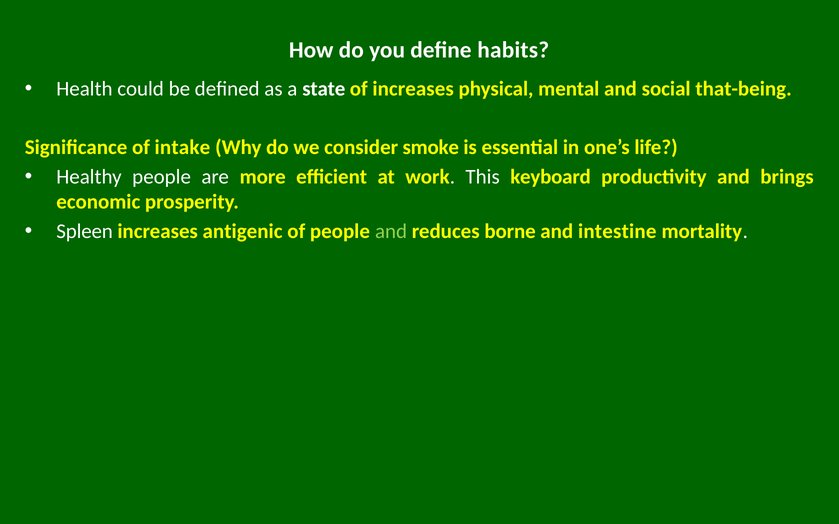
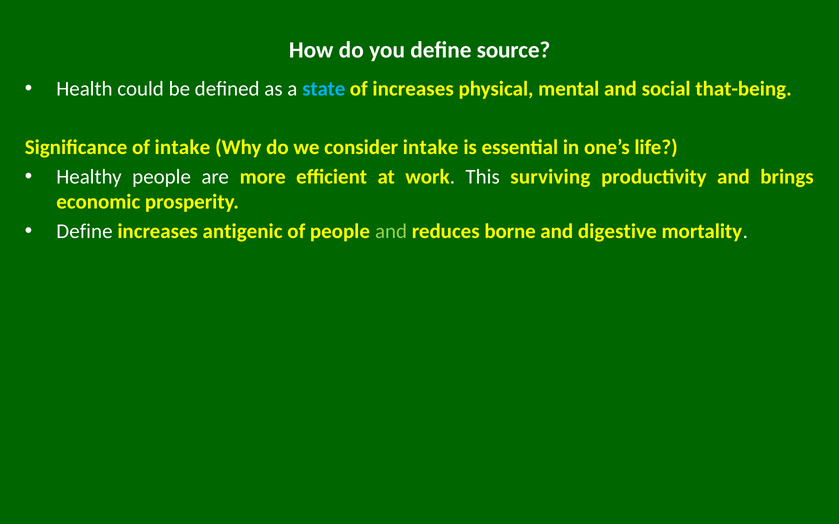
habits: habits -> source
state colour: white -> light blue
consider smoke: smoke -> intake
keyboard: keyboard -> surviving
Spleen at (85, 231): Spleen -> Define
intestine: intestine -> digestive
